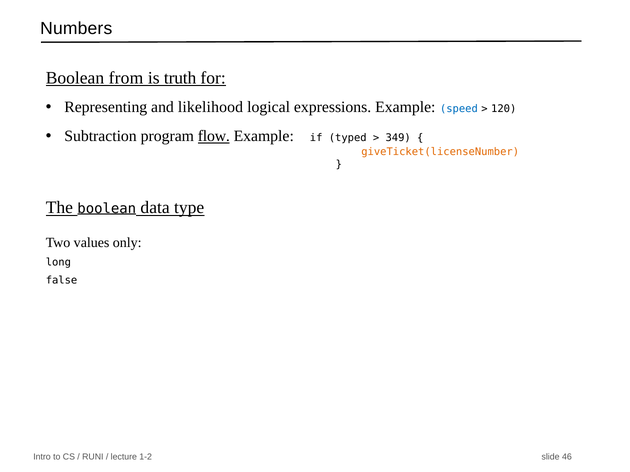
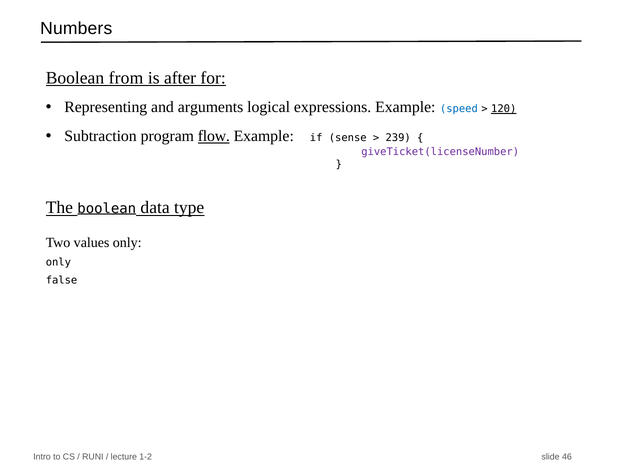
truth: truth -> after
likelihood: likelihood -> arguments
120 underline: none -> present
typed: typed -> sense
349: 349 -> 239
giveTicket(licenseNumber colour: orange -> purple
long at (58, 263): long -> only
